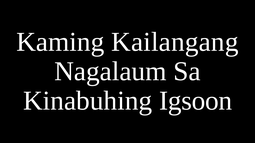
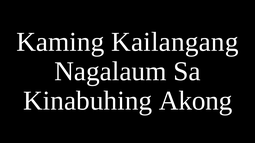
Igsoon: Igsoon -> Akong
